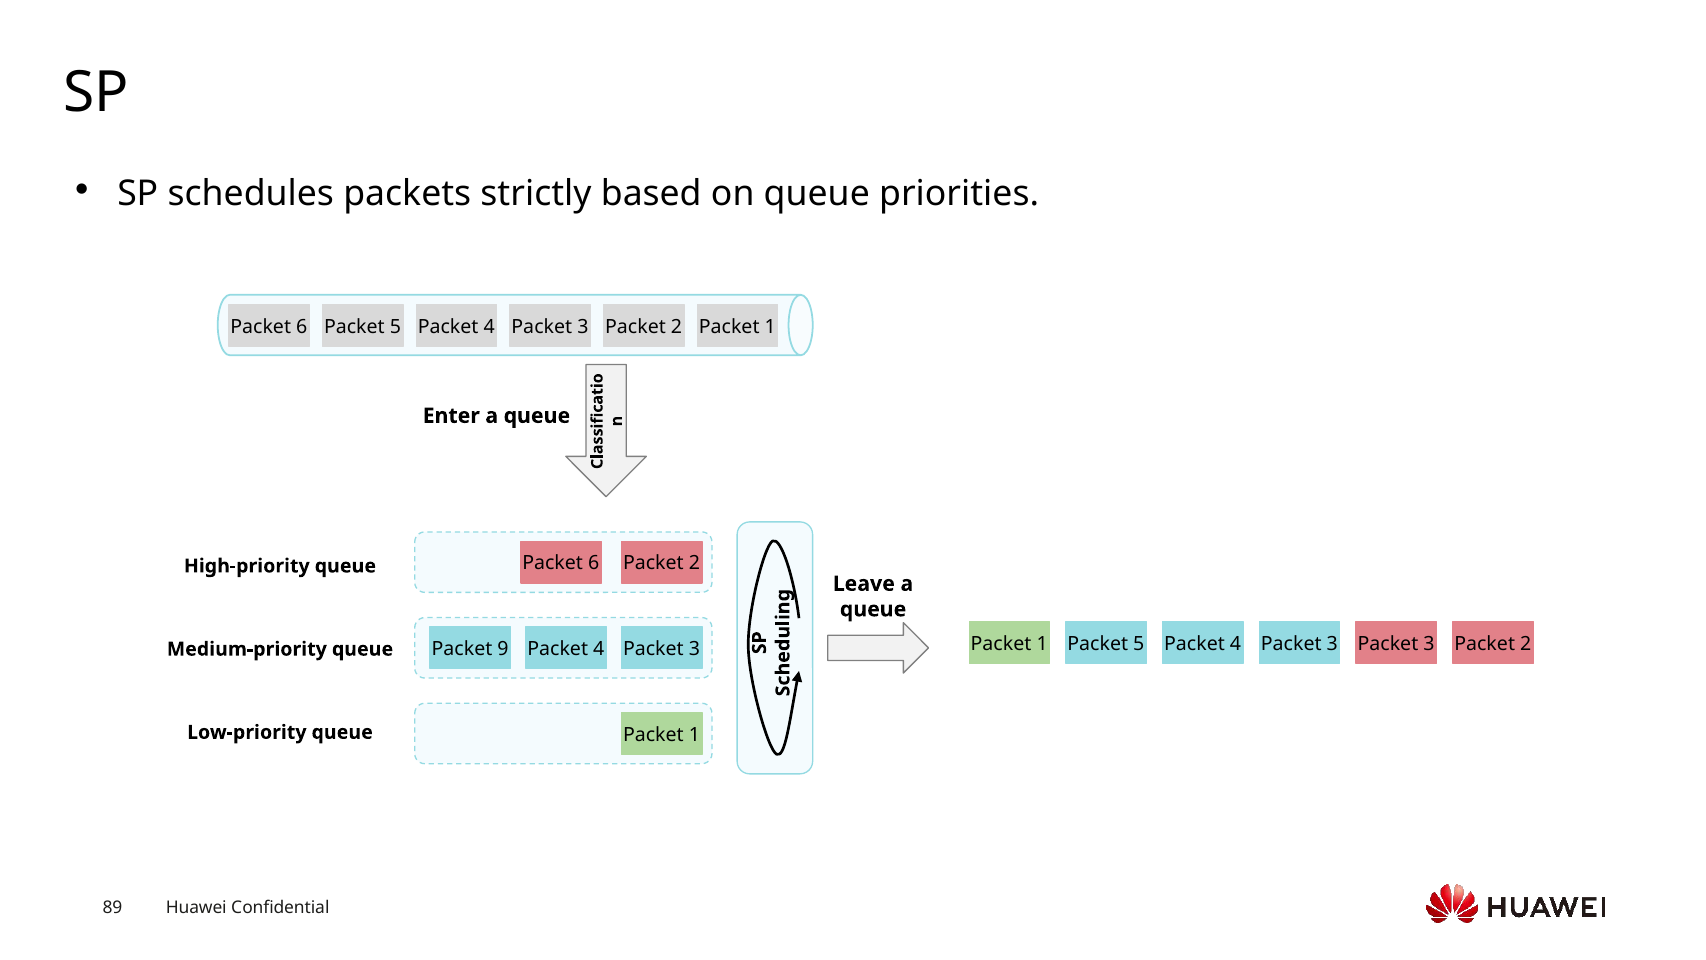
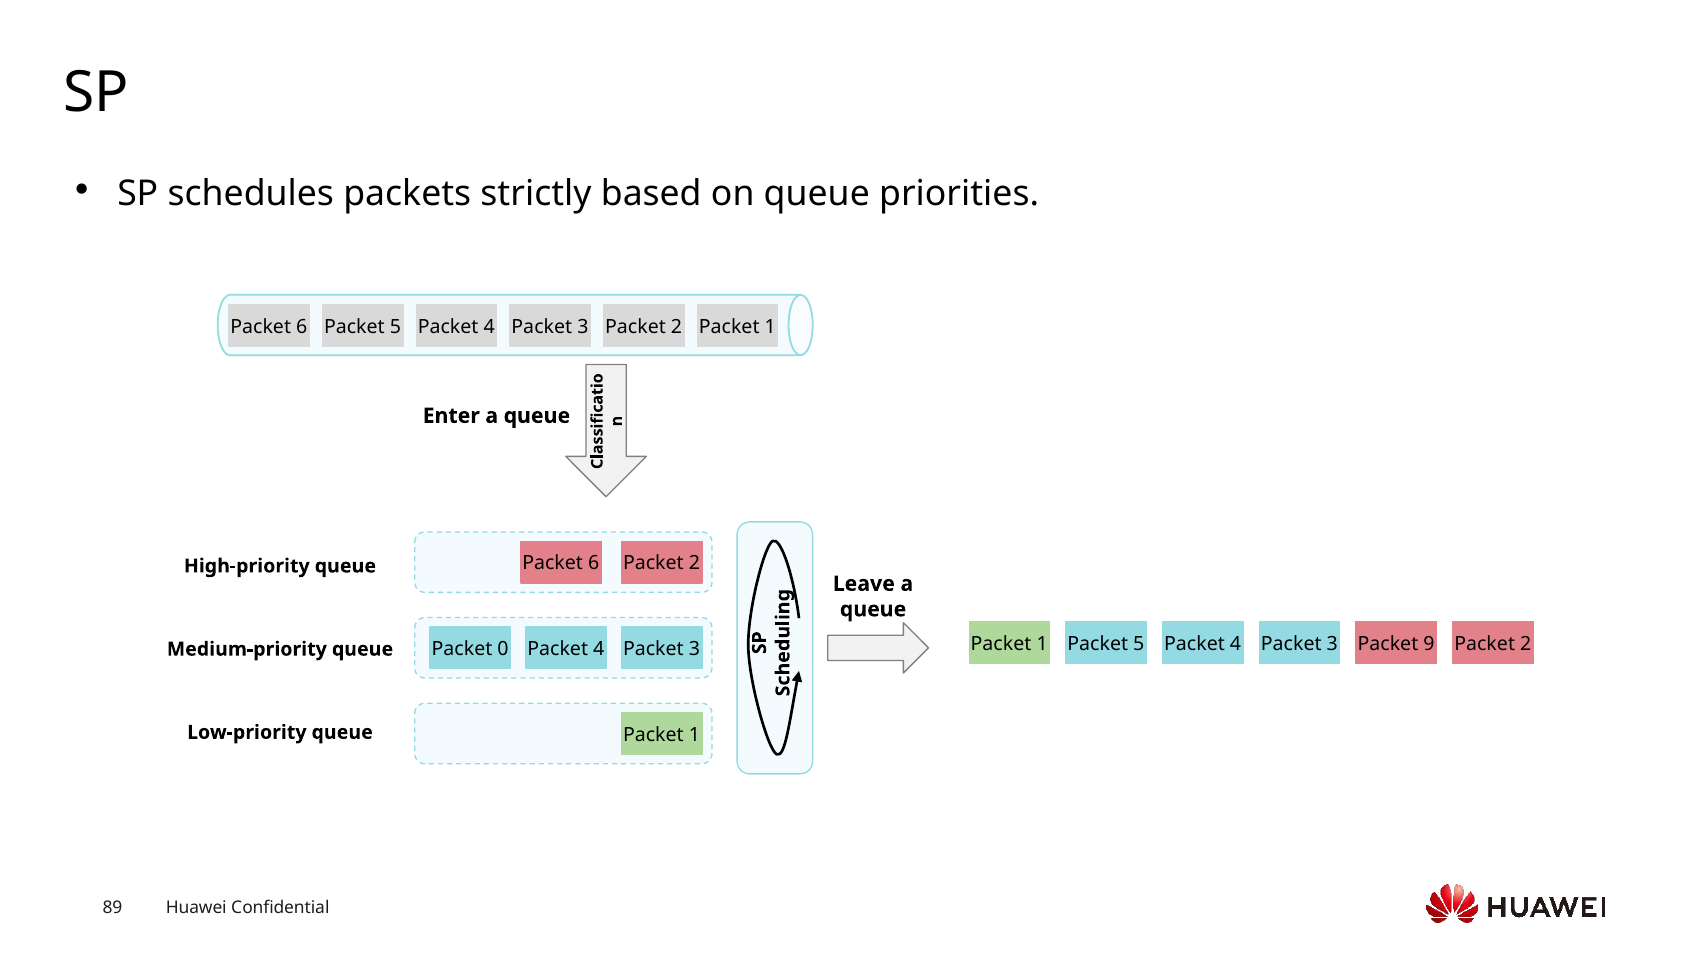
3 at (1429, 644): 3 -> 9
9: 9 -> 0
